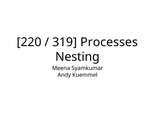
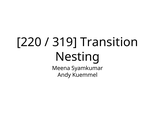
Processes: Processes -> Transition
